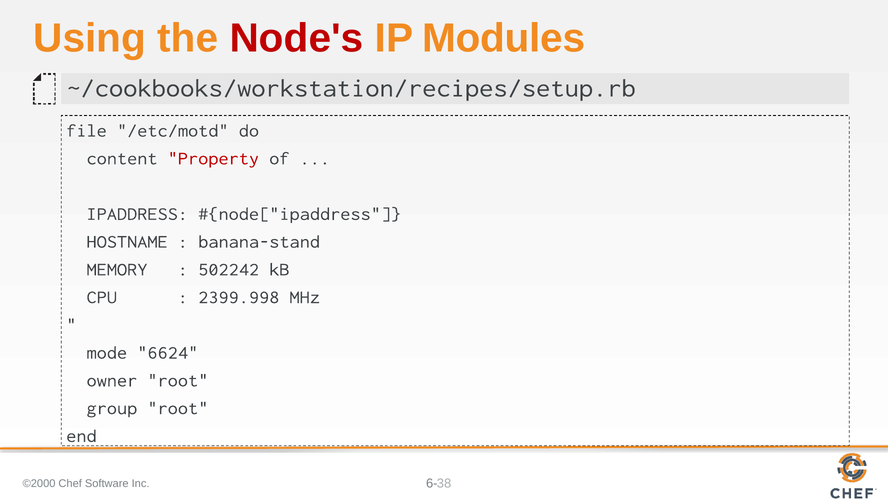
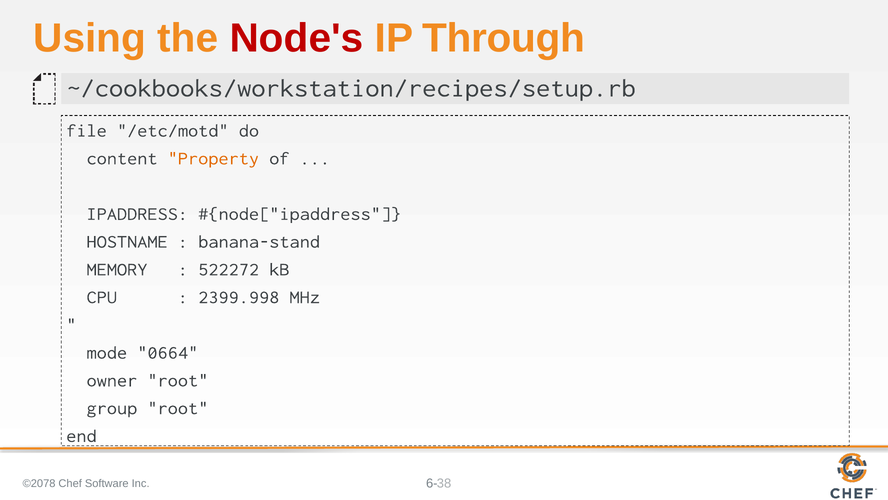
Modules: Modules -> Through
Property colour: red -> orange
502242: 502242 -> 522272
6624: 6624 -> 0664
©2000: ©2000 -> ©2078
